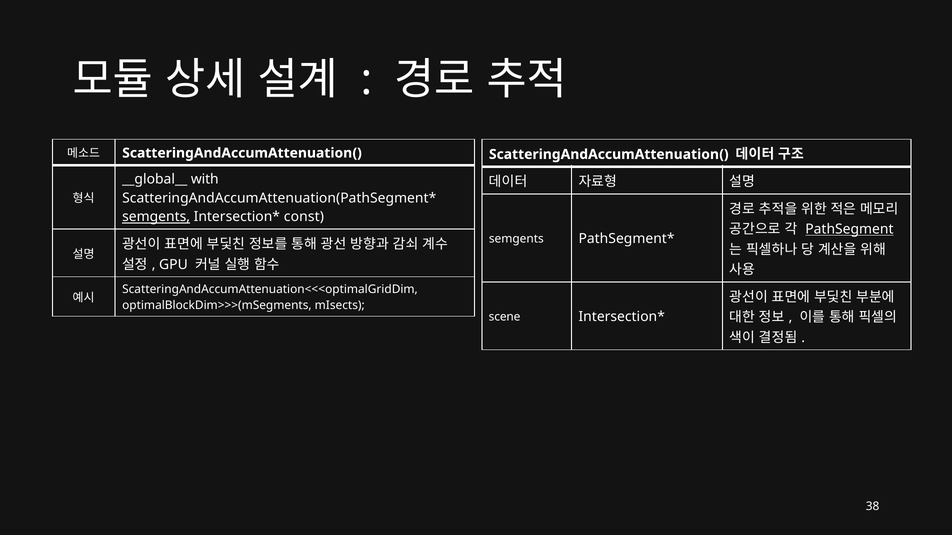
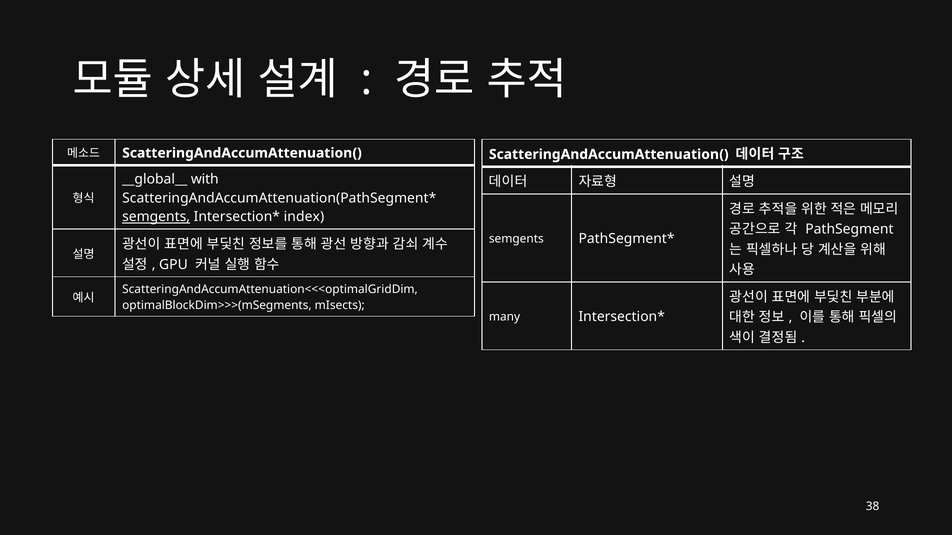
const: const -> index
PathSegment underline: present -> none
scene: scene -> many
